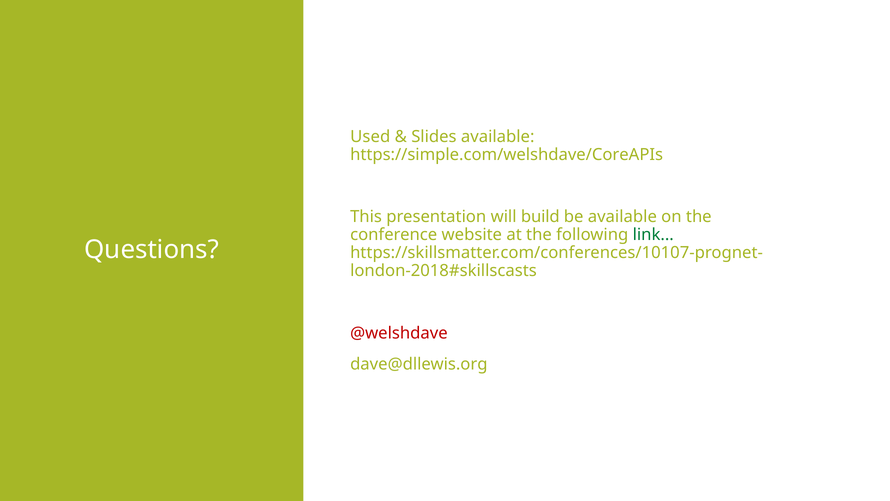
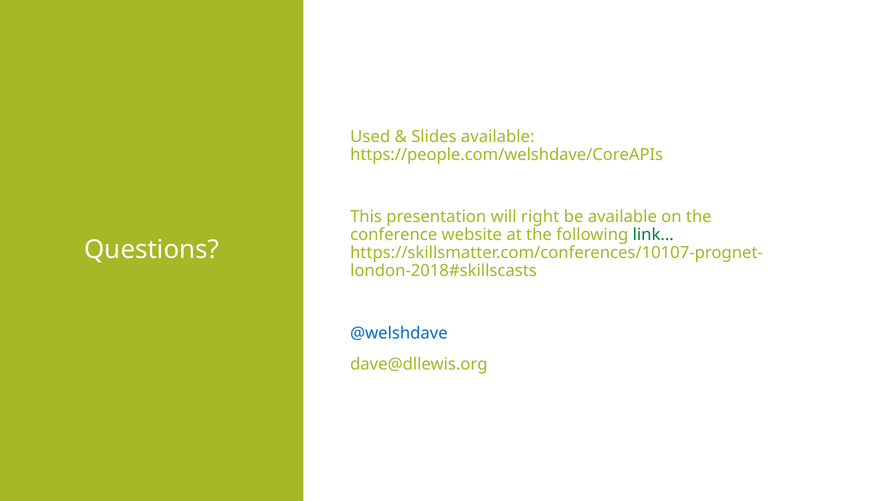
https://simple.com/welshdave/CoreAPIs: https://simple.com/welshdave/CoreAPIs -> https://people.com/welshdave/CoreAPIs
build: build -> right
@welshdave colour: red -> blue
